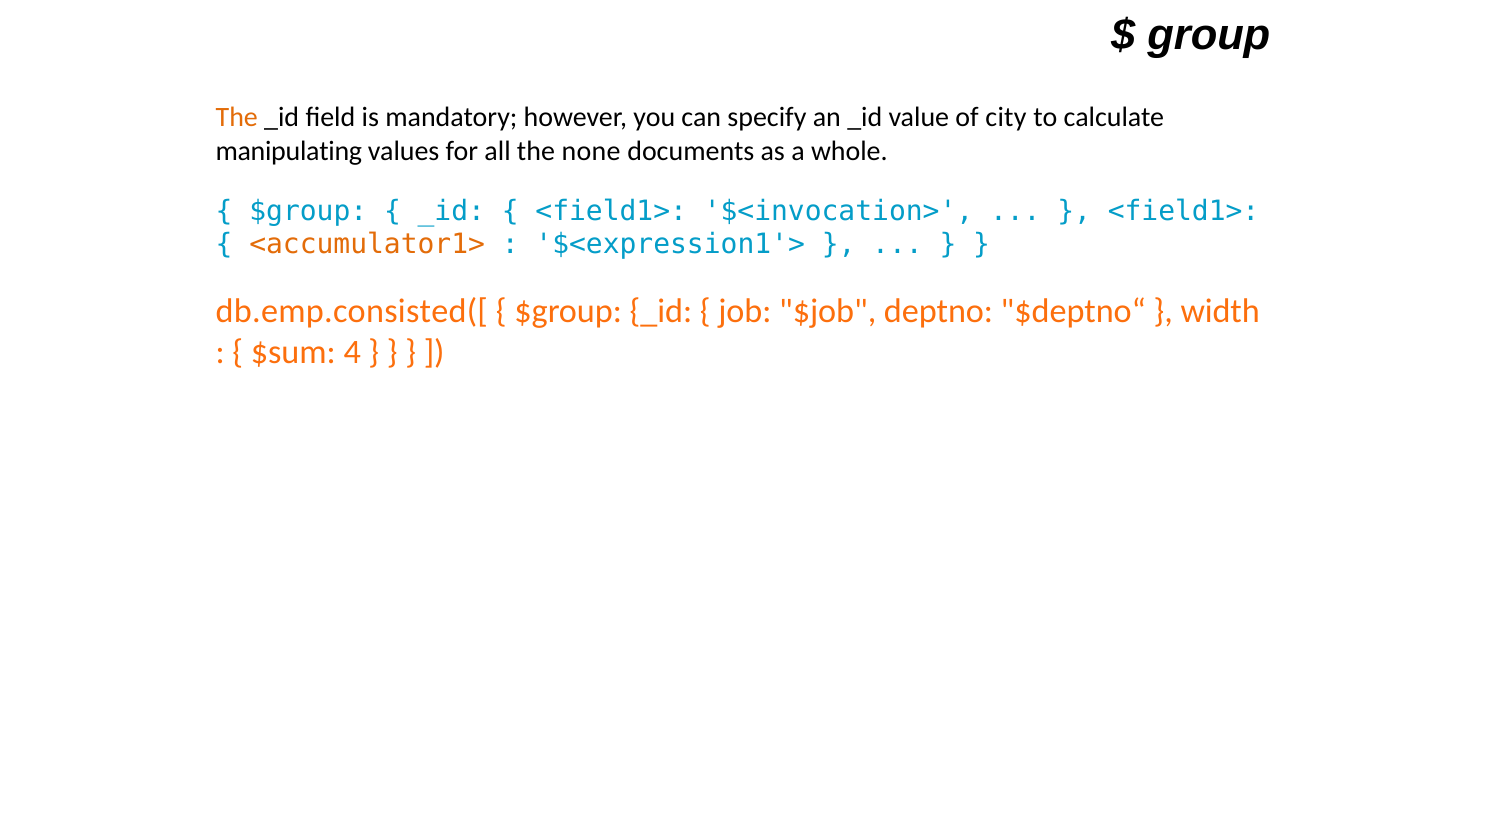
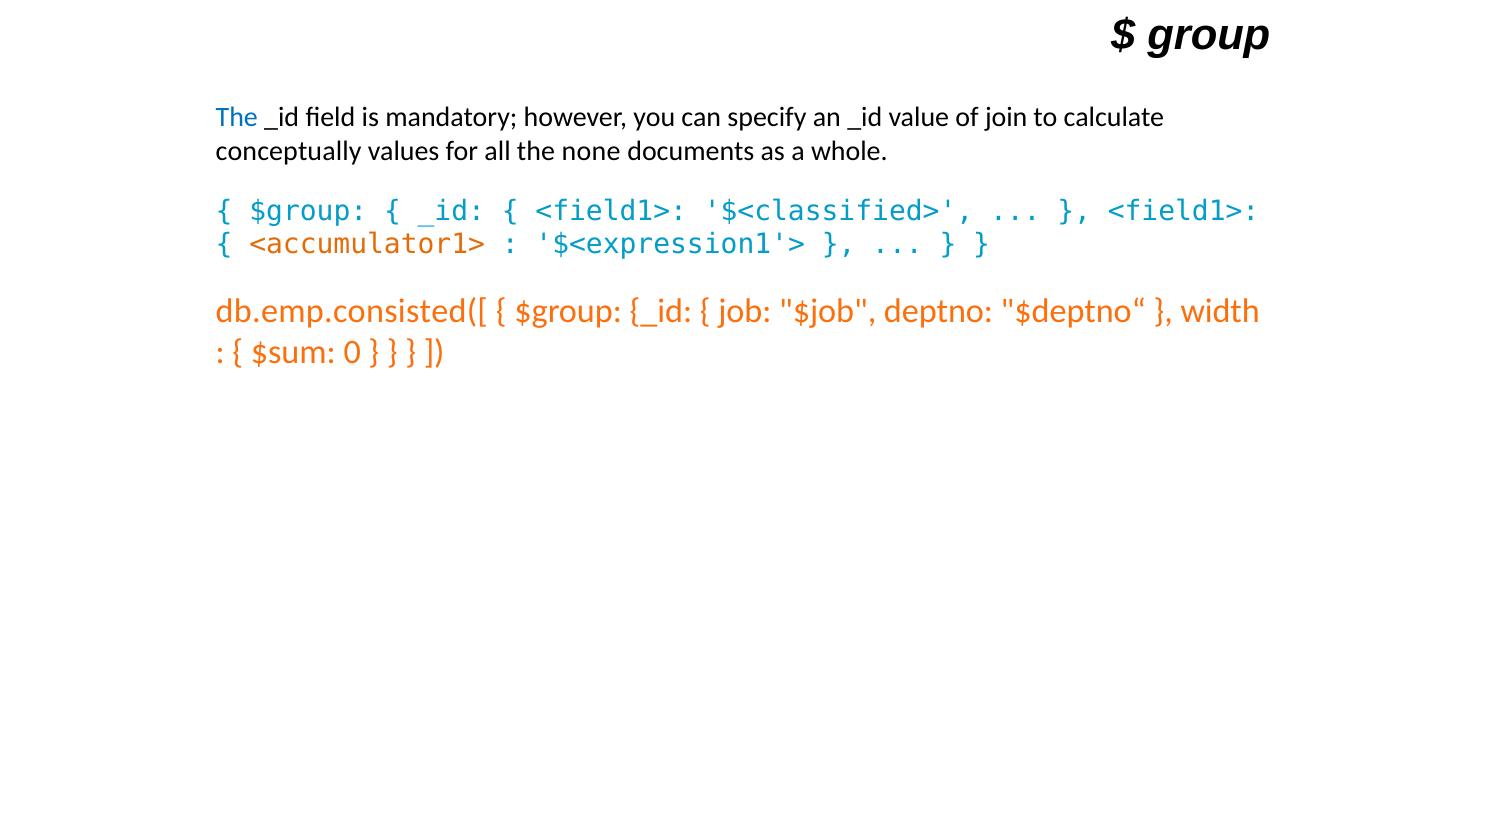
The at (237, 117) colour: orange -> blue
city: city -> join
manipulating: manipulating -> conceptually
$<invocation>: $<invocation> -> $<classified>
4: 4 -> 0
